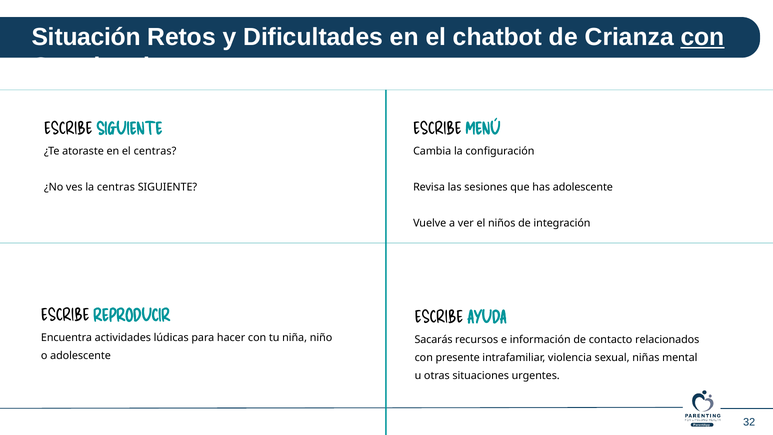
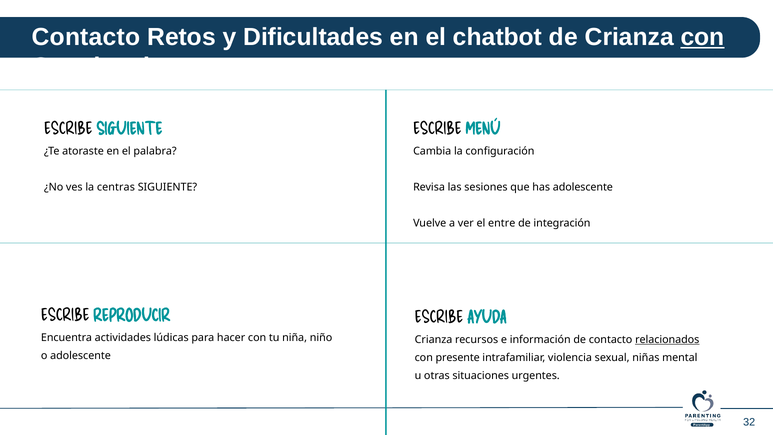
Situación at (86, 37): Situación -> Contacto
el centras: centras -> palabra
niños: niños -> entre
Sacarás at (434, 339): Sacarás -> Crianza
relacionados underline: none -> present
